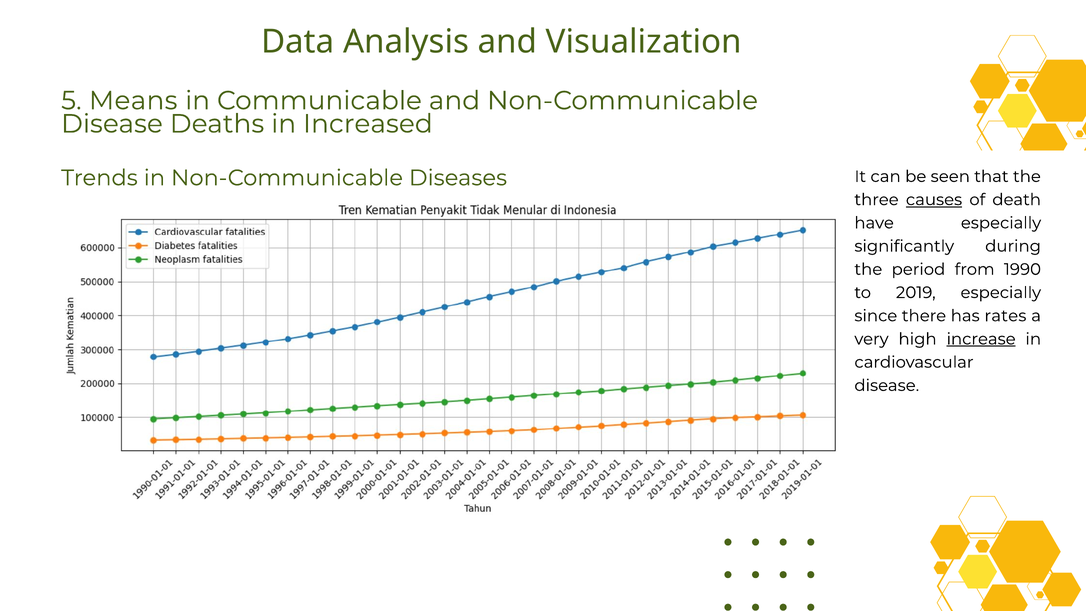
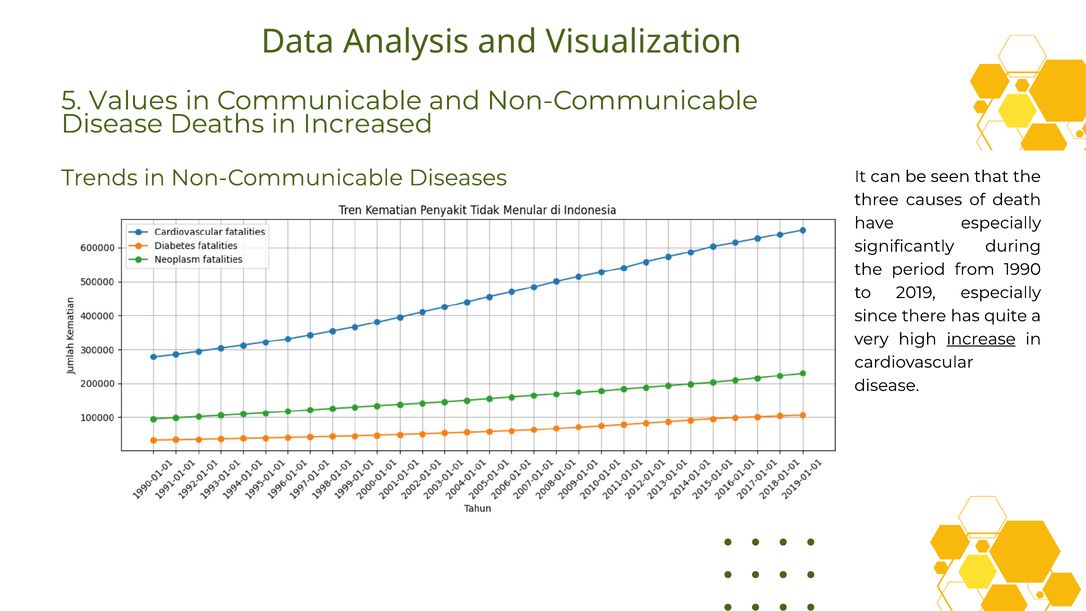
Means: Means -> Values
causes underline: present -> none
rates: rates -> quite
